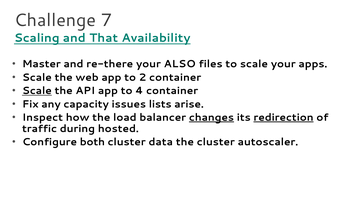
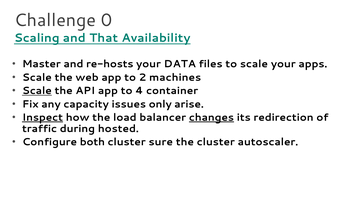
7: 7 -> 0
re-there: re-there -> re-hosts
ALSO: ALSO -> DATA
2 container: container -> machines
lists: lists -> only
Inspect underline: none -> present
redirection underline: present -> none
data: data -> sure
